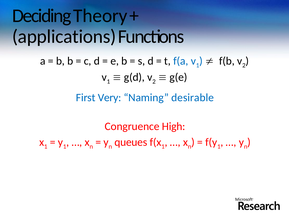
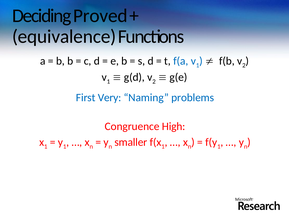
Theory: Theory -> Proved
applications: applications -> equivalence
desirable: desirable -> problems
queues: queues -> smaller
